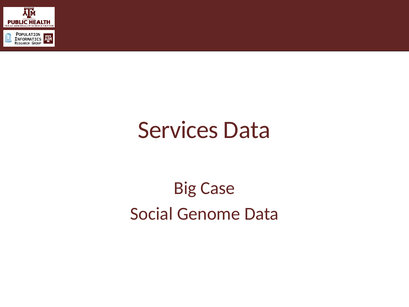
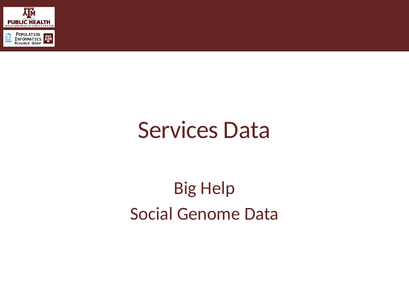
Case: Case -> Help
